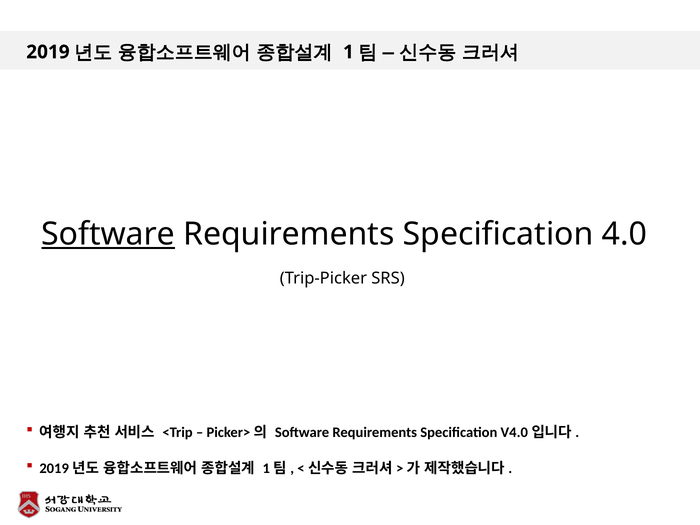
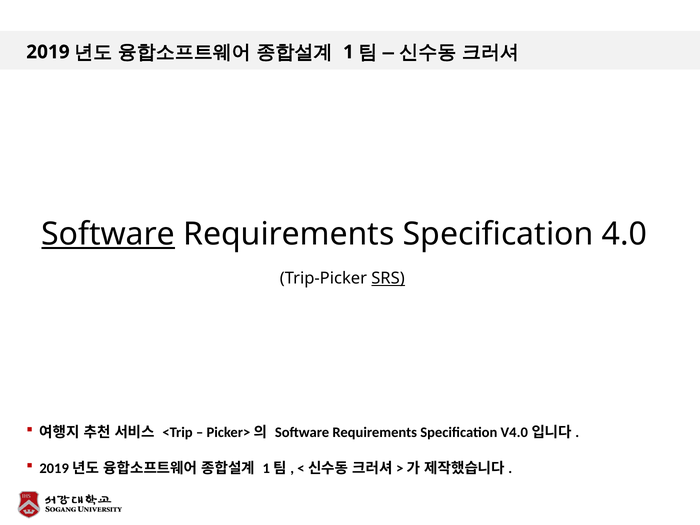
SRS underline: none -> present
